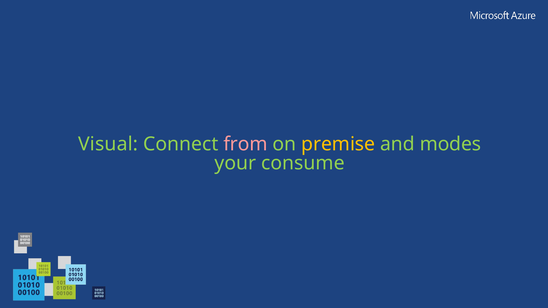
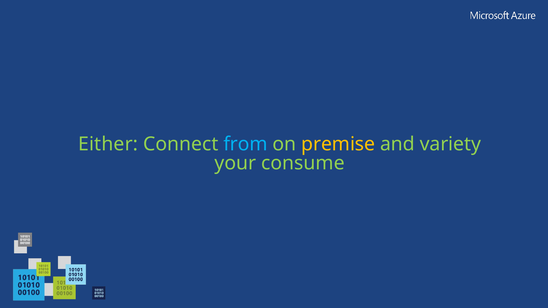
Visual: Visual -> Either
from colour: pink -> light blue
modes: modes -> variety
